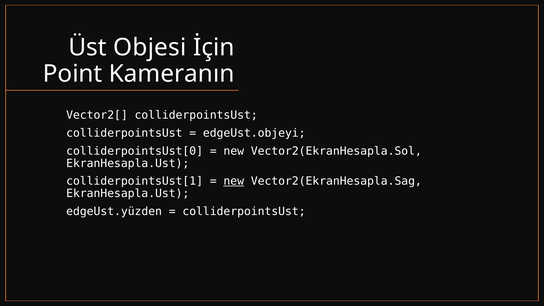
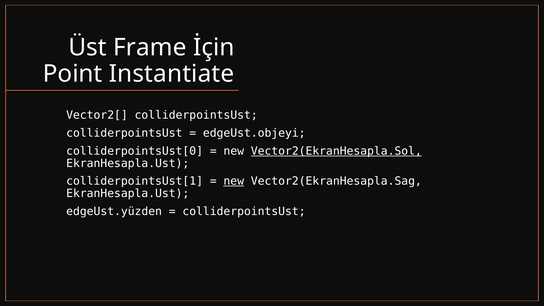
Objesi: Objesi -> Frame
Kameranın: Kameranın -> Instantiate
Vector2(EkranHesapla.Sol underline: none -> present
